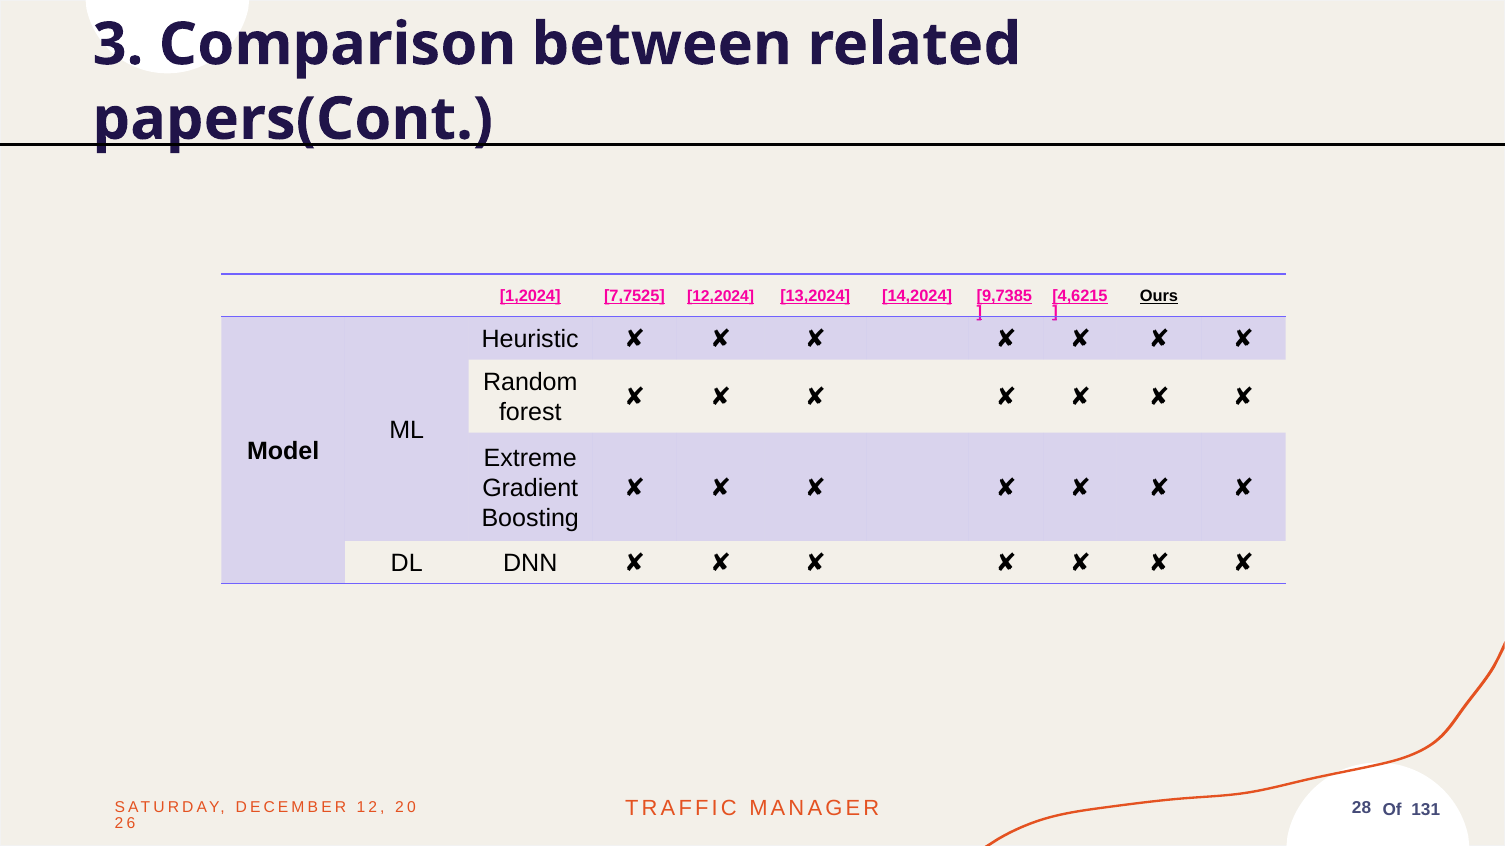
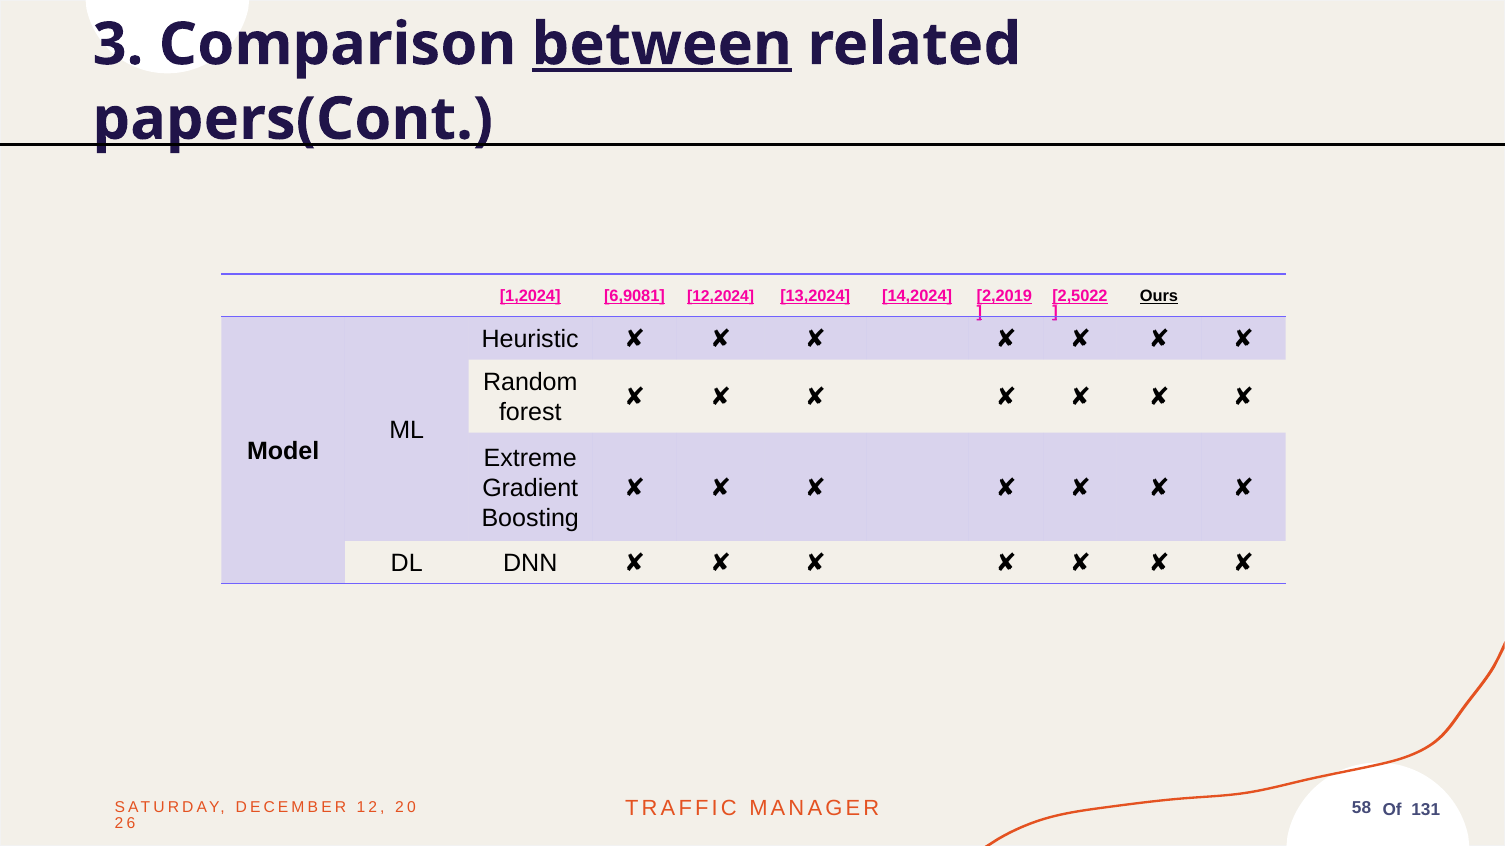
between underline: none -> present
7,7525: 7,7525 -> 6,9081
9,7385: 9,7385 -> 2,2019
4,6215: 4,6215 -> 2,5022
28: 28 -> 58
